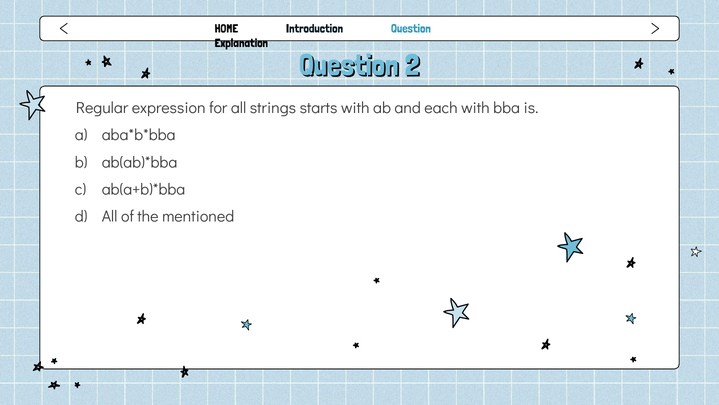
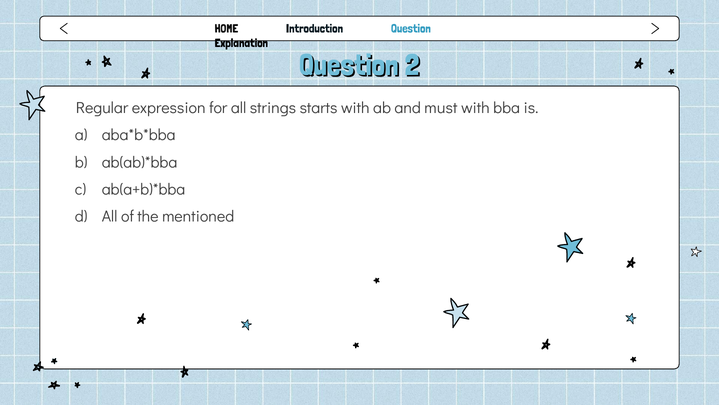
each: each -> must
